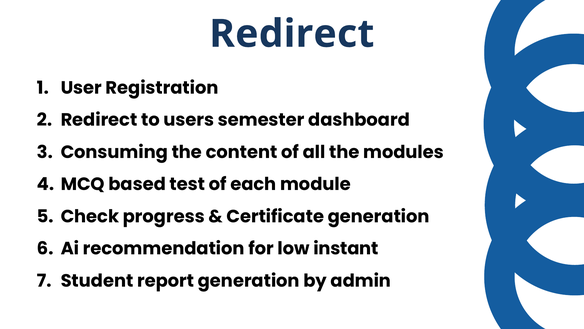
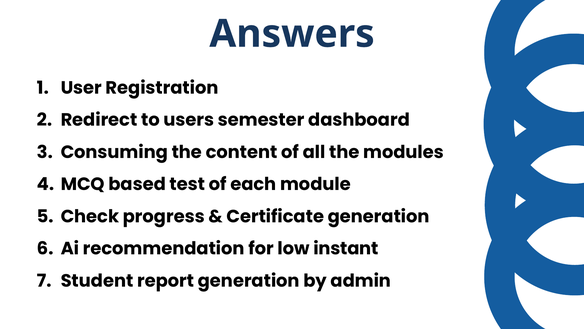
Redirect at (292, 34): Redirect -> Answers
